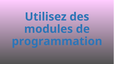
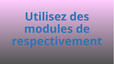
programmation: programmation -> respectivement
